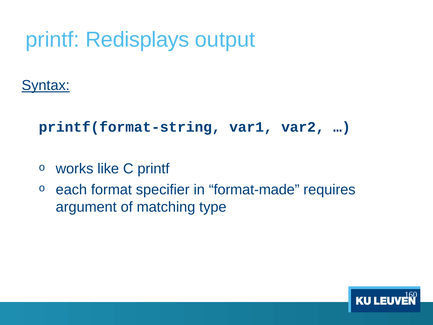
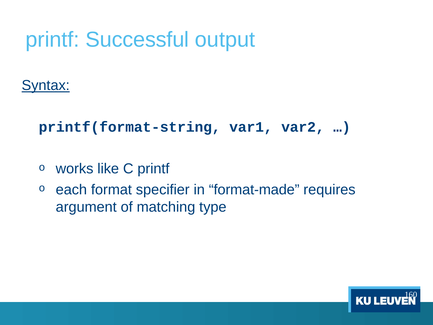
Redisplays: Redisplays -> Successful
